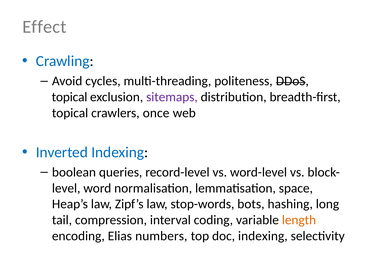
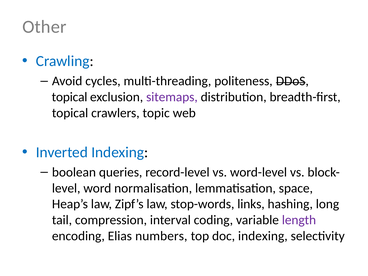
Effect: Effect -> Other
once: once -> topic
bots: bots -> links
length colour: orange -> purple
